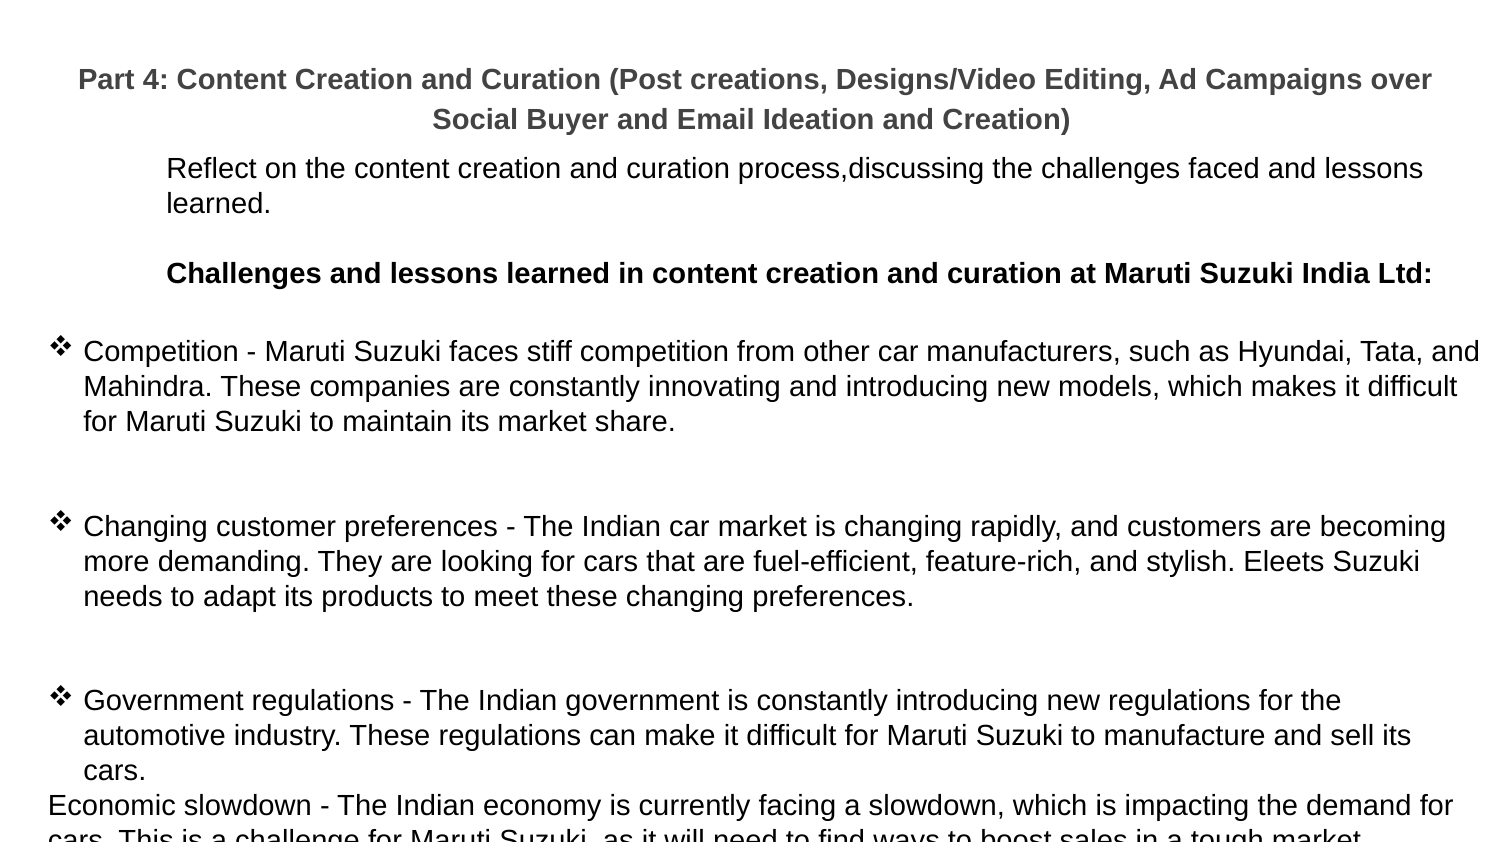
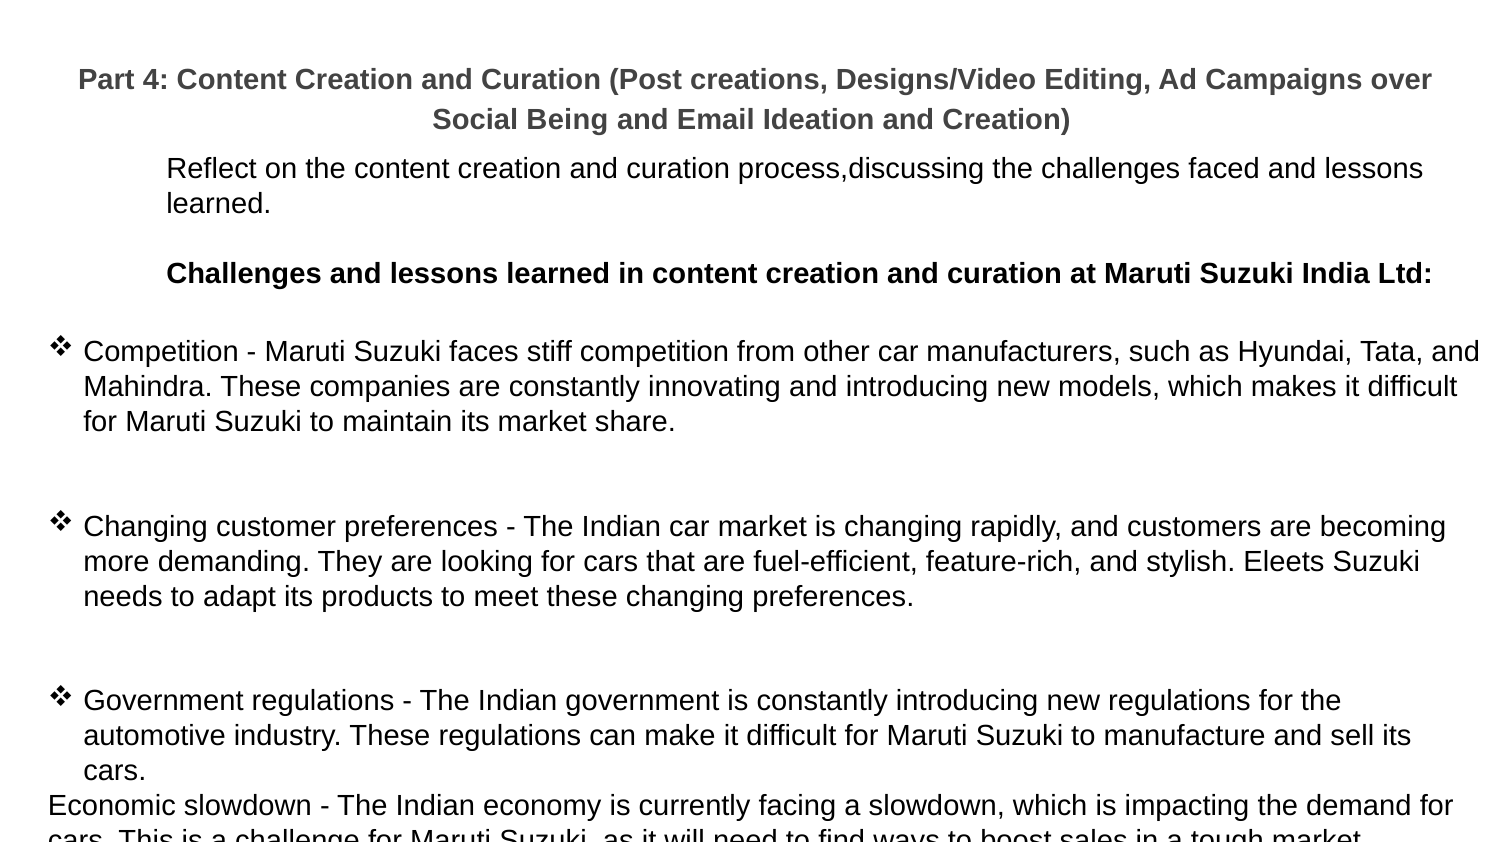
Buyer: Buyer -> Being
